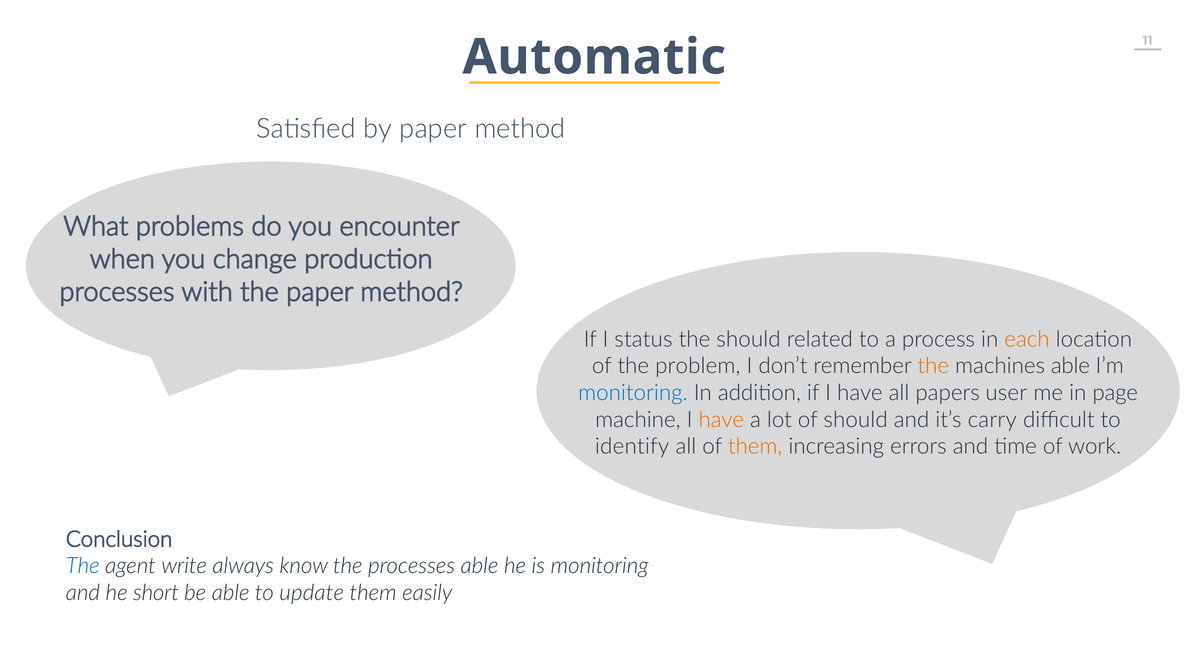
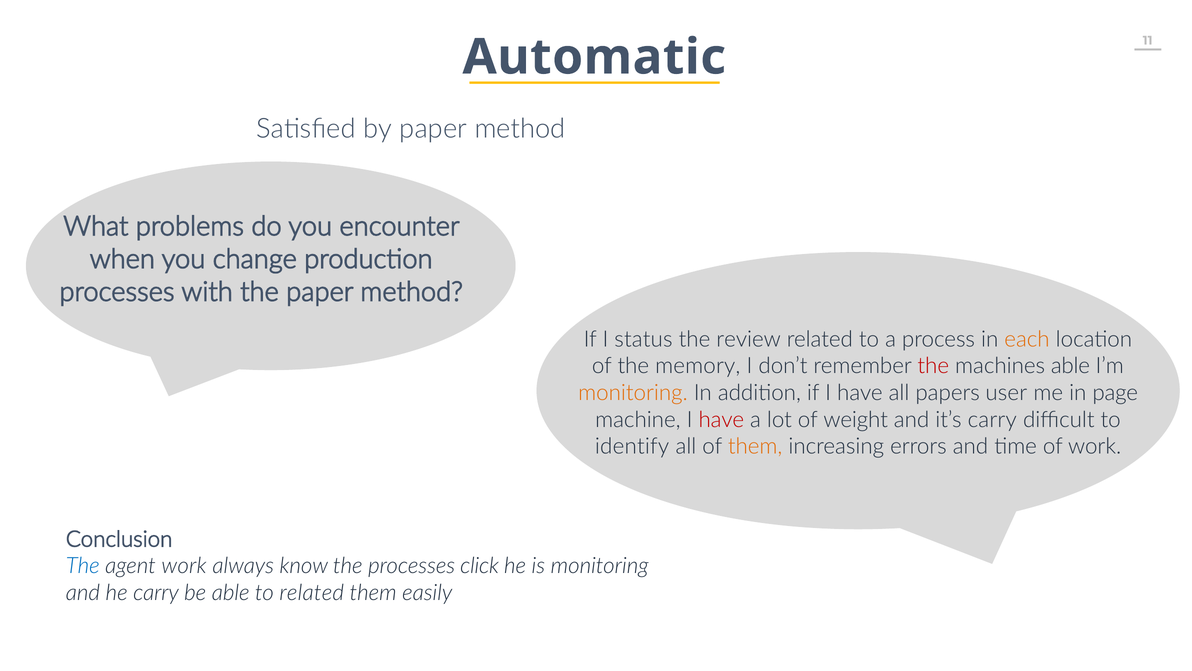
the should: should -> review
problem: problem -> memory
the at (933, 366) colour: orange -> red
monitoring at (633, 393) colour: blue -> orange
have at (721, 420) colour: orange -> red
of should: should -> weight
agent write: write -> work
processes able: able -> click
he short: short -> carry
to update: update -> related
